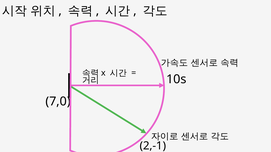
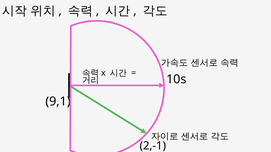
7,0: 7,0 -> 9,1
